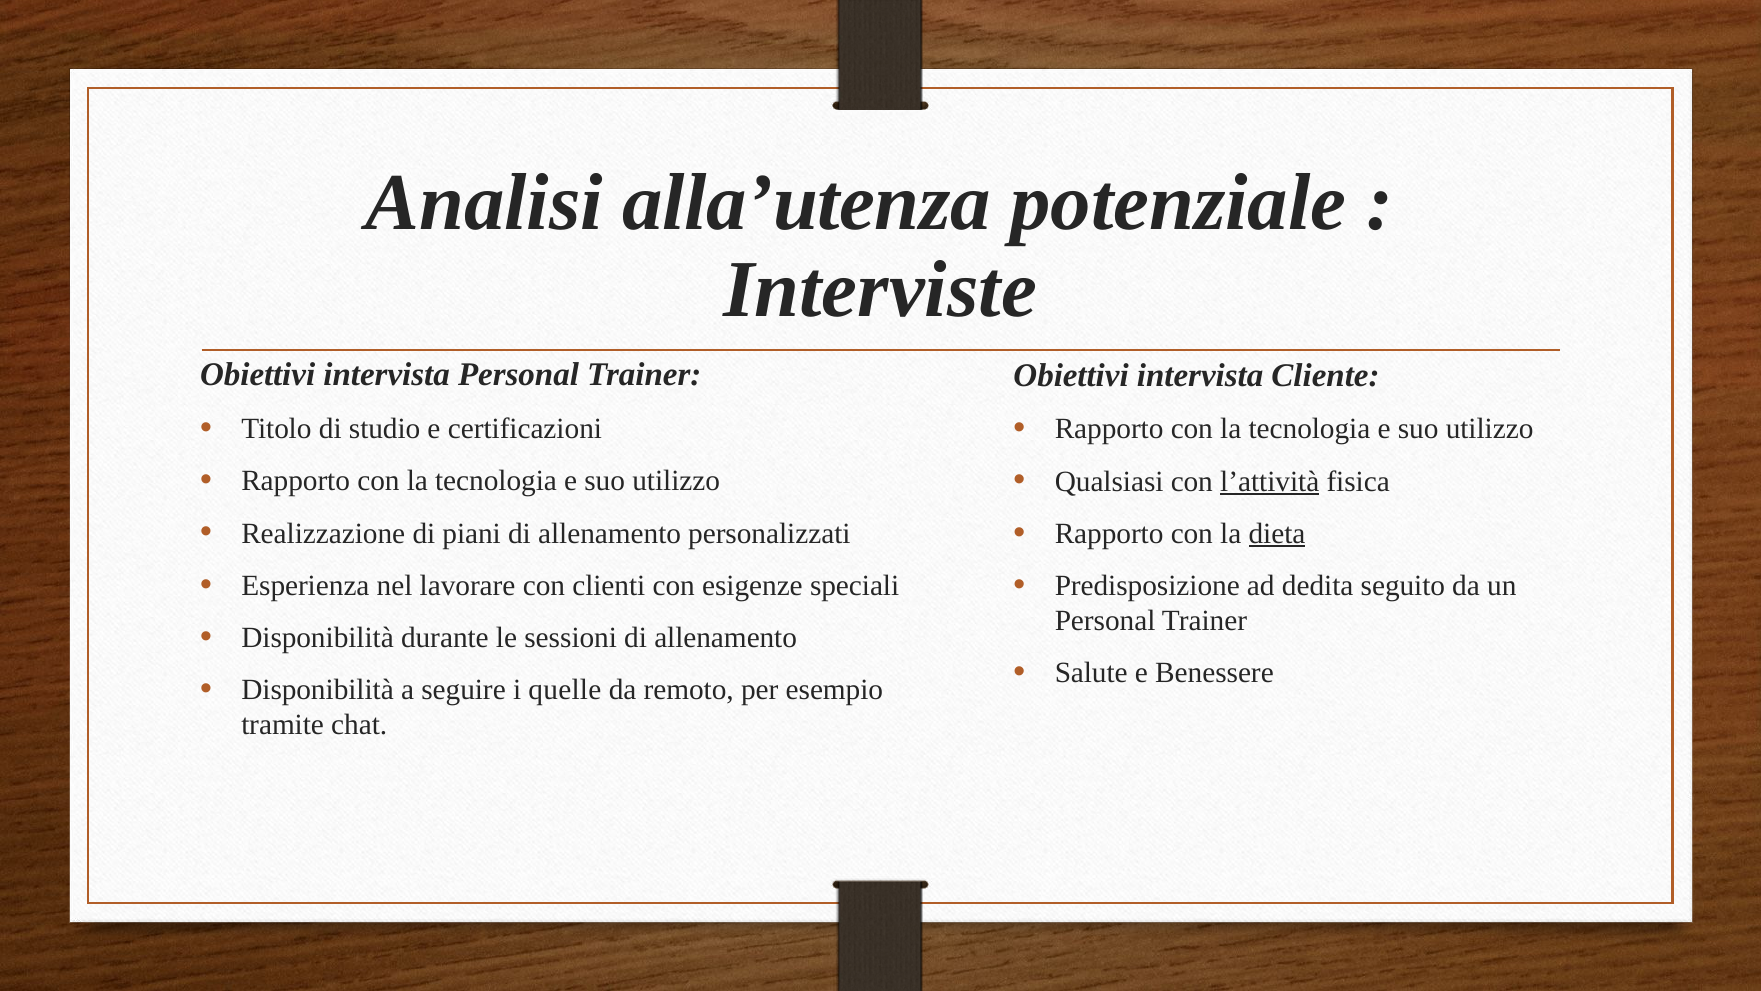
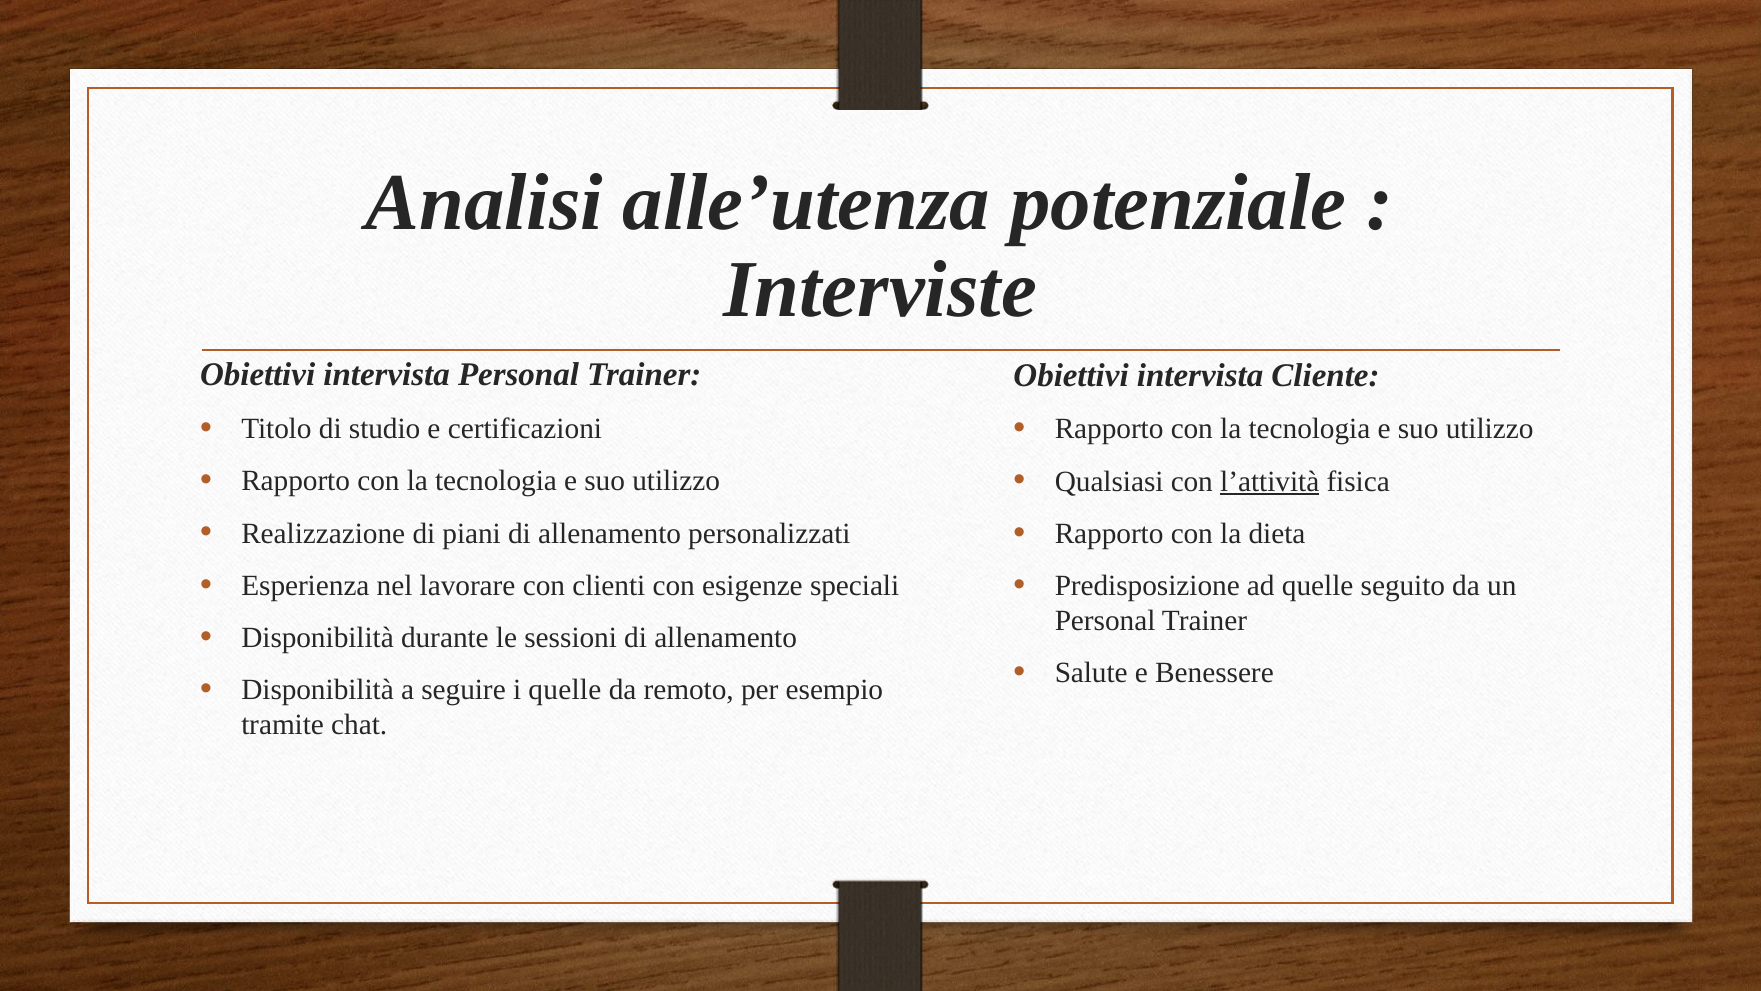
alla’utenza: alla’utenza -> alle’utenza
dieta underline: present -> none
ad dedita: dedita -> quelle
